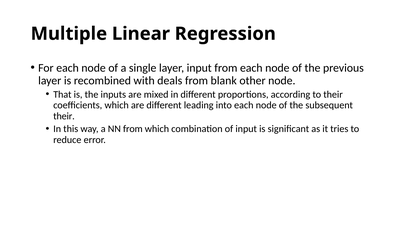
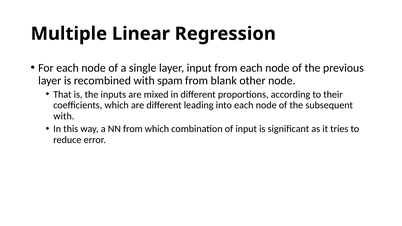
deals: deals -> spam
their at (64, 116): their -> with
